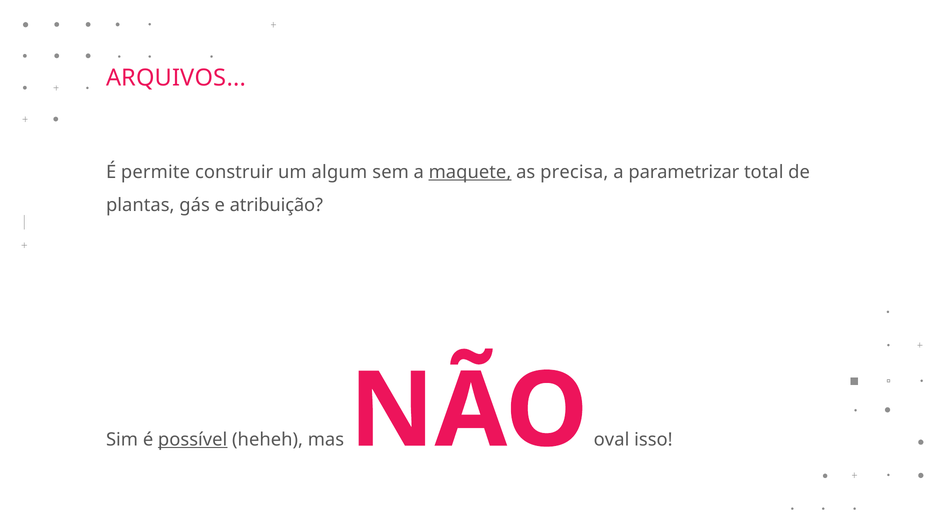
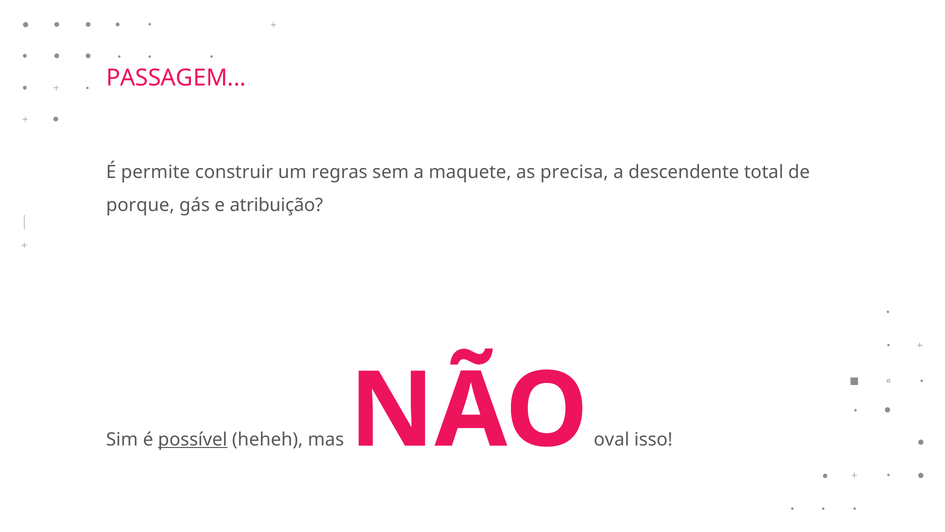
ARQUIVOS: ARQUIVOS -> PASSAGEM
algum: algum -> regras
maquete underline: present -> none
parametrizar: parametrizar -> descendente
plantas: plantas -> porque
